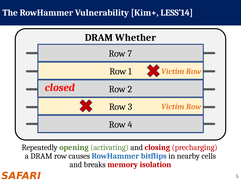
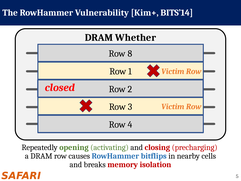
LESS’14: LESS’14 -> BITS’14
7: 7 -> 8
